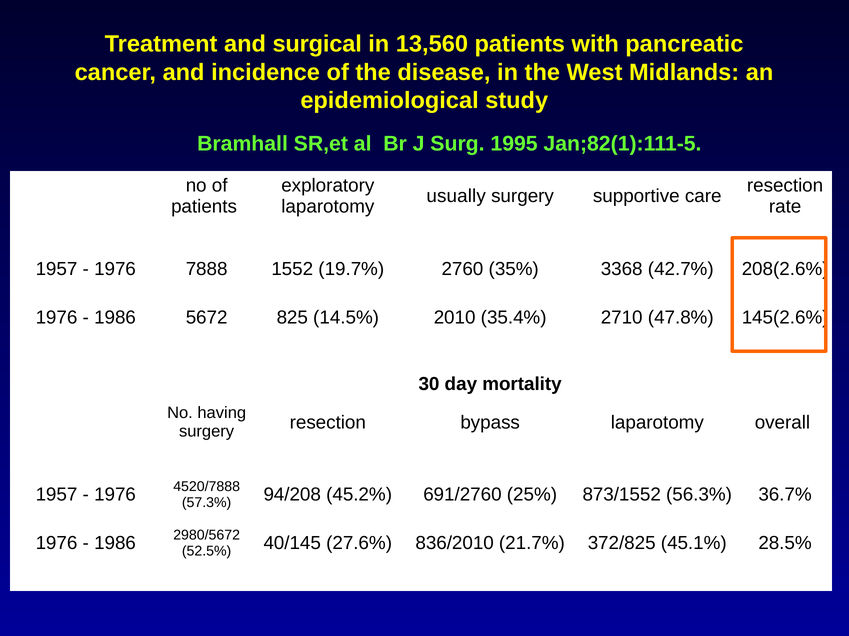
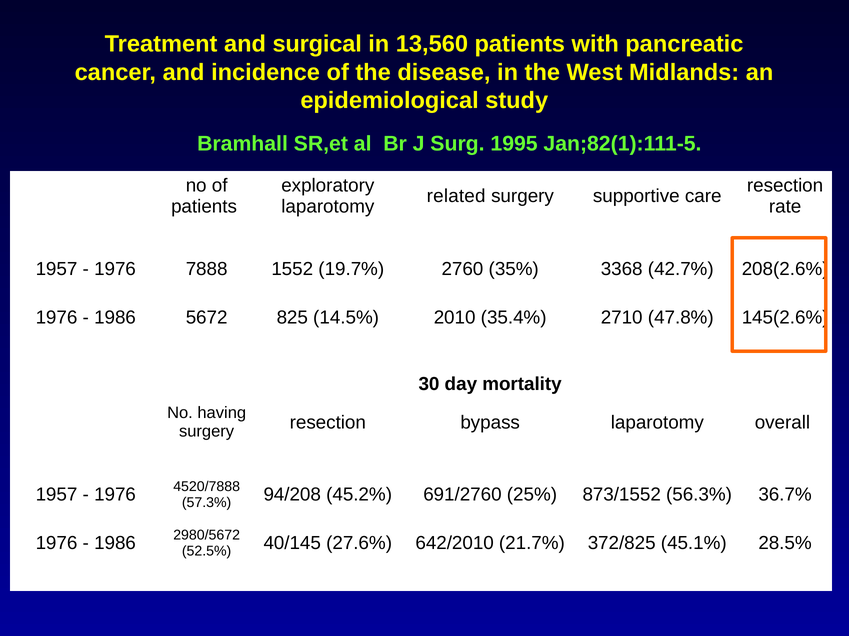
usually: usually -> related
836/2010: 836/2010 -> 642/2010
